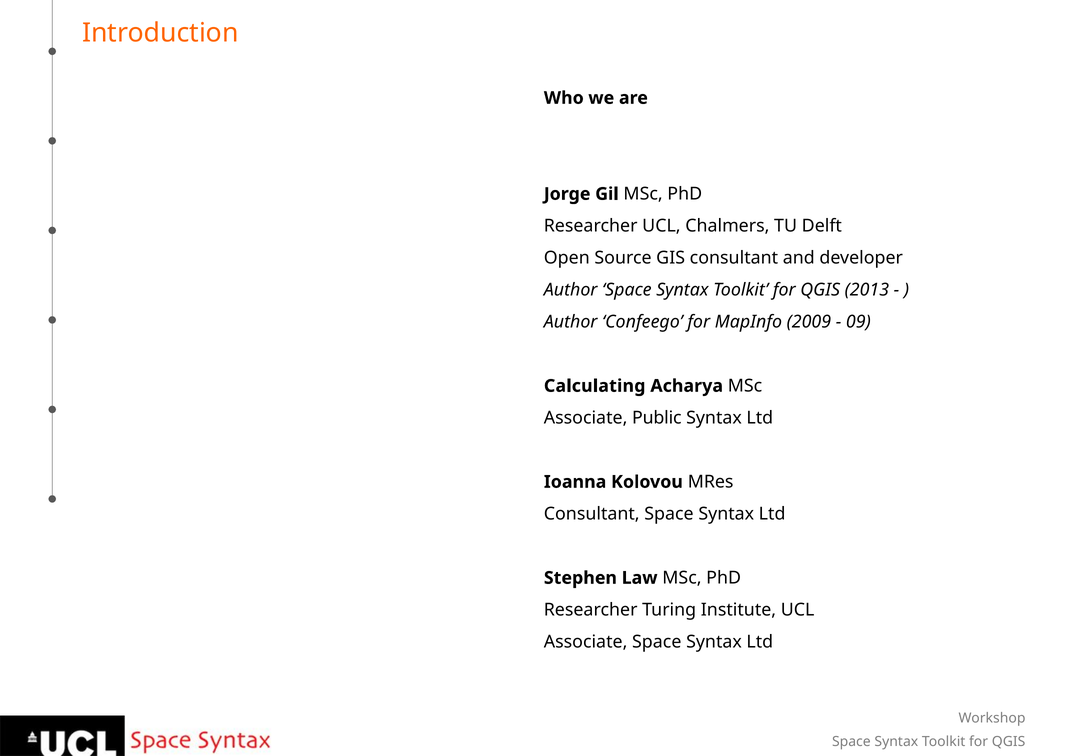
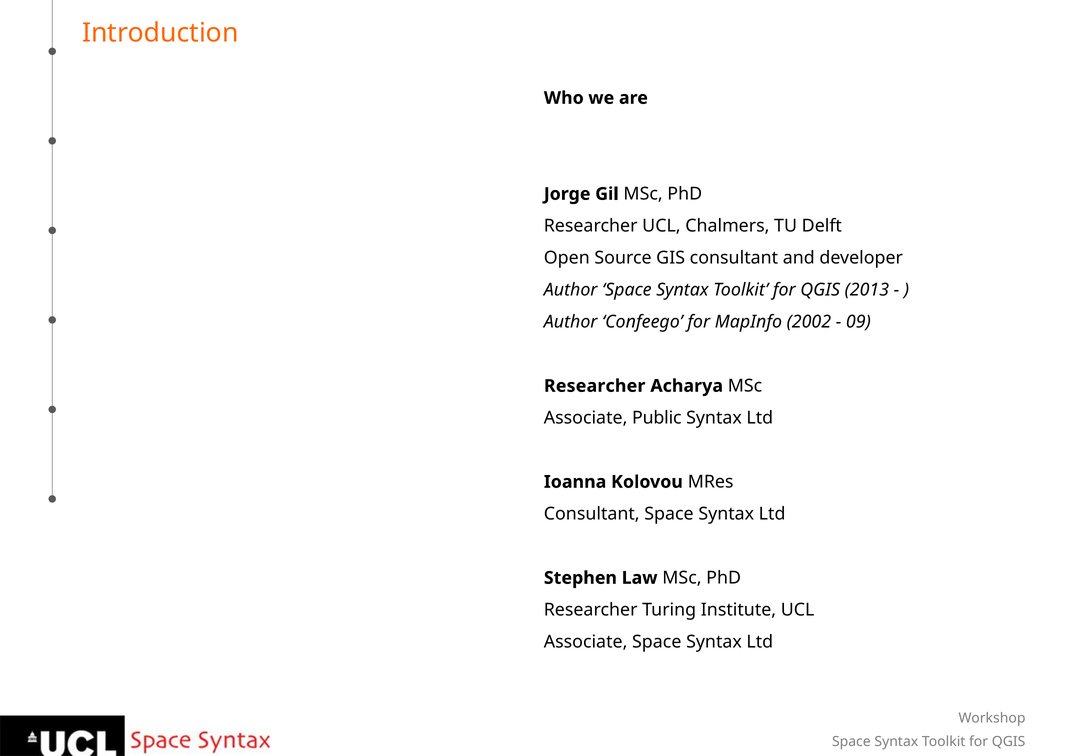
2009: 2009 -> 2002
Calculating at (595, 386): Calculating -> Researcher
